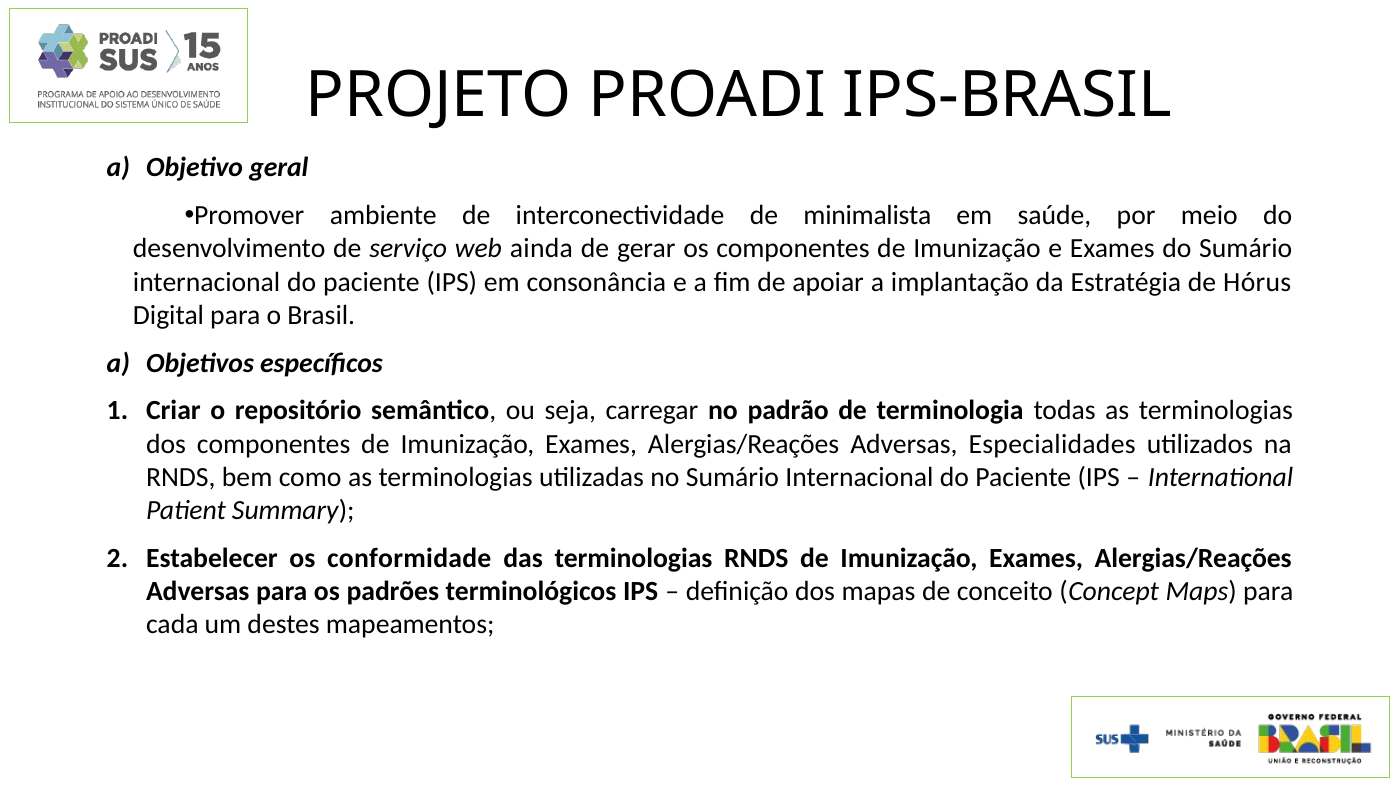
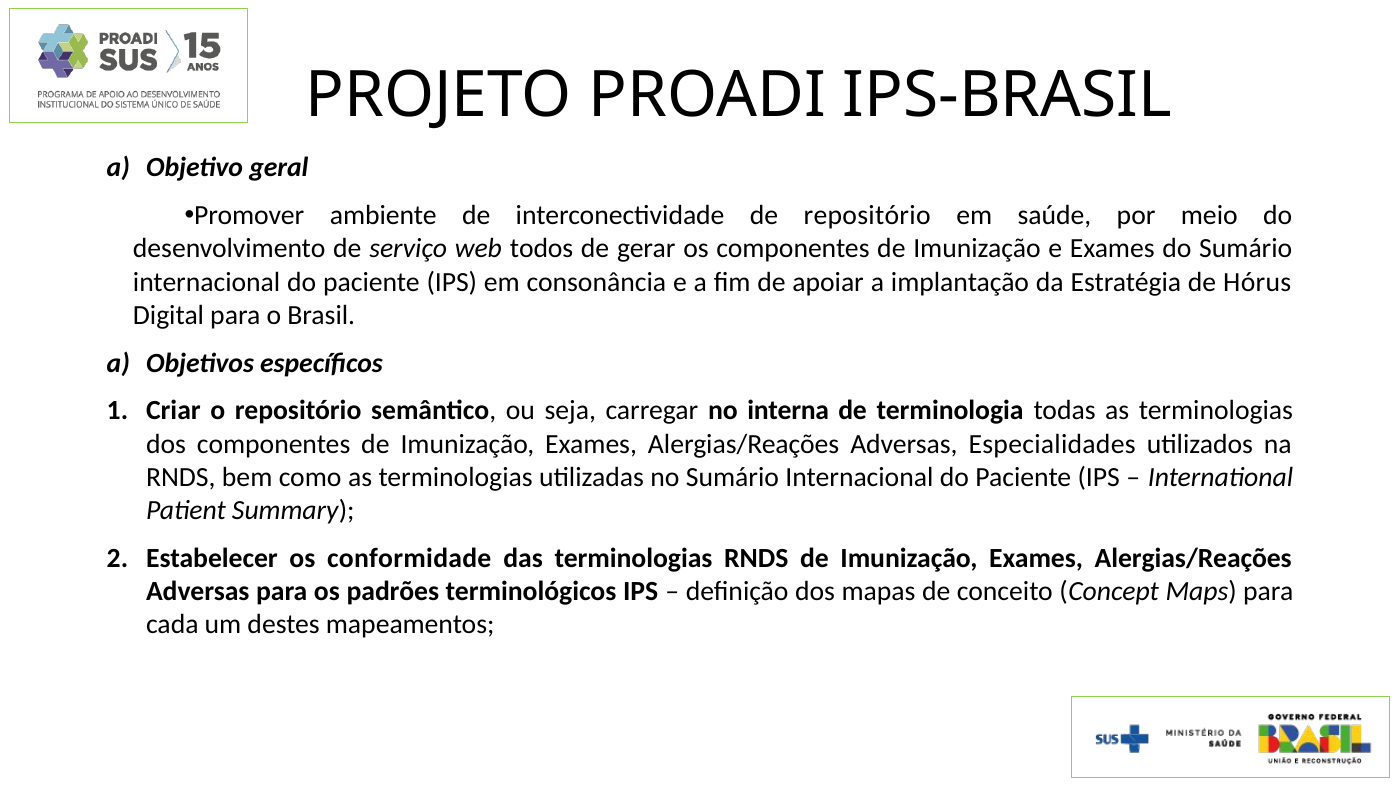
de minimalista: minimalista -> repositório
ainda: ainda -> todos
padrão: padrão -> interna
